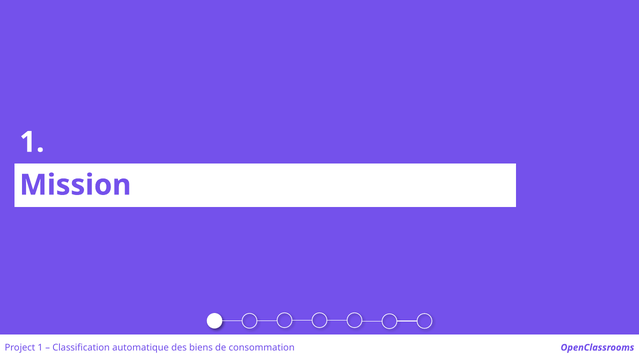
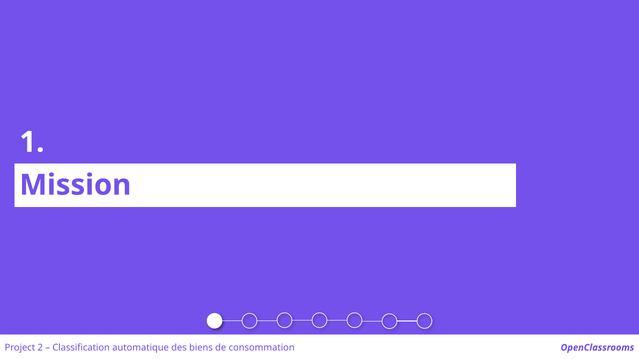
Project 1: 1 -> 2
